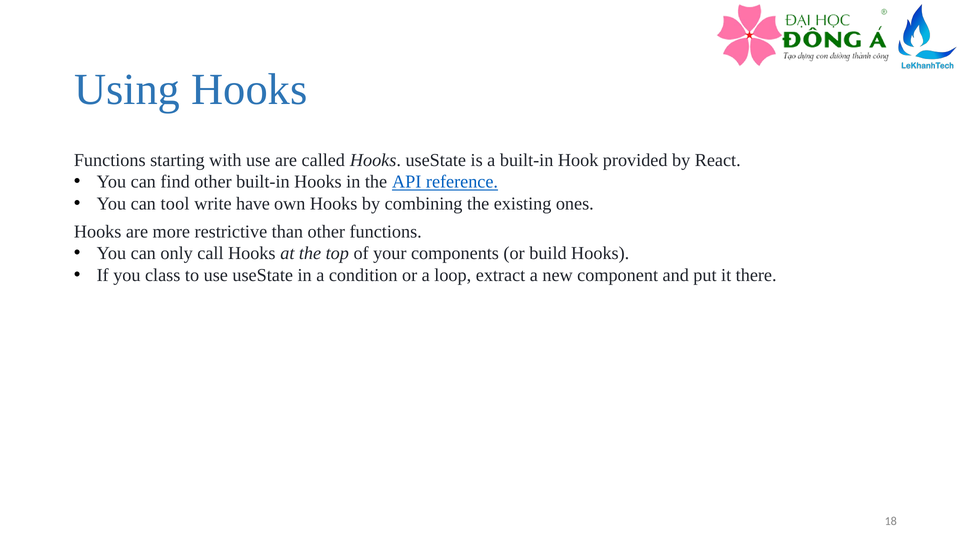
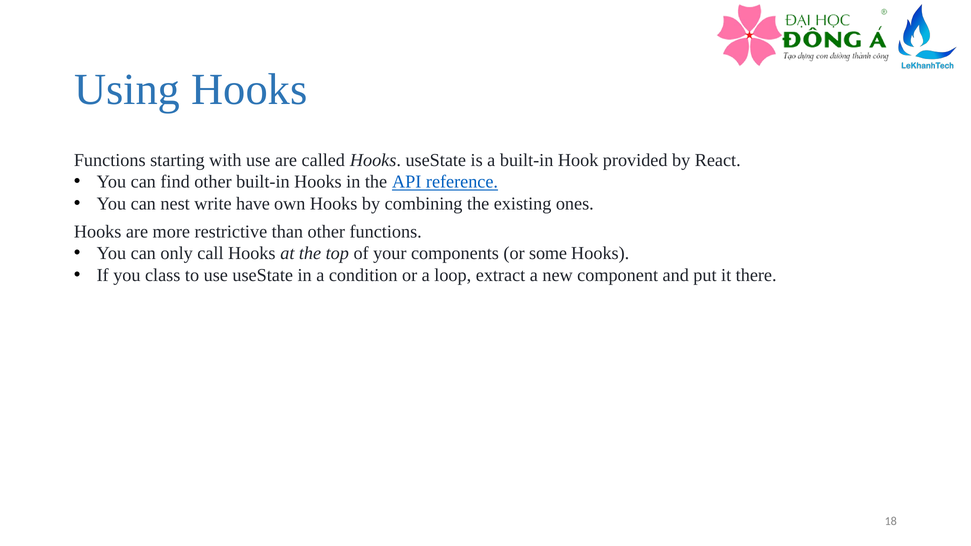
tool: tool -> nest
build: build -> some
